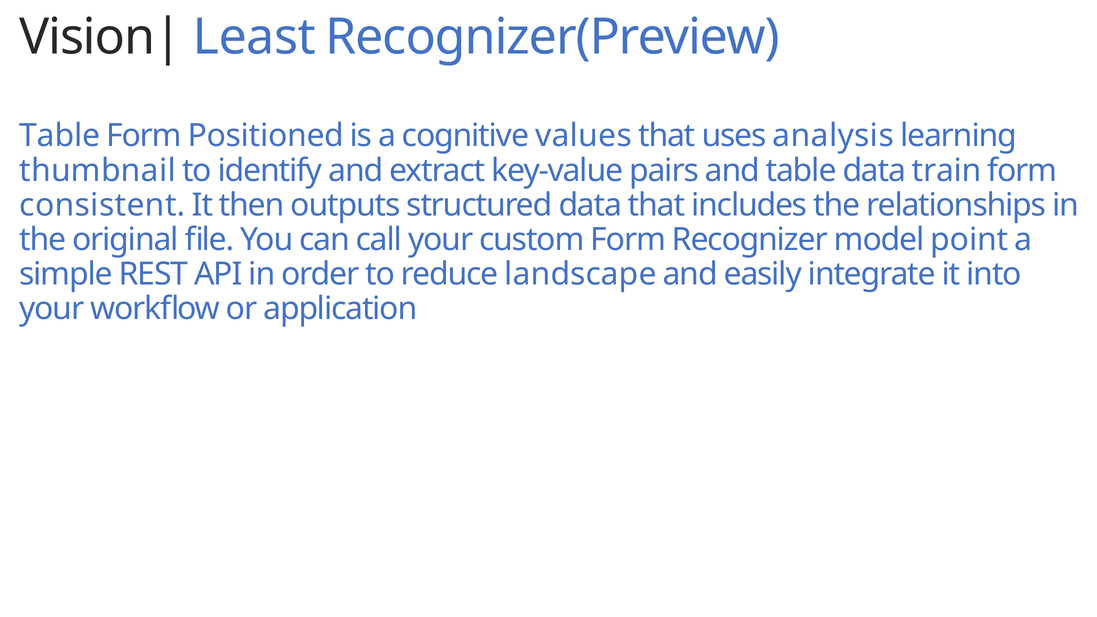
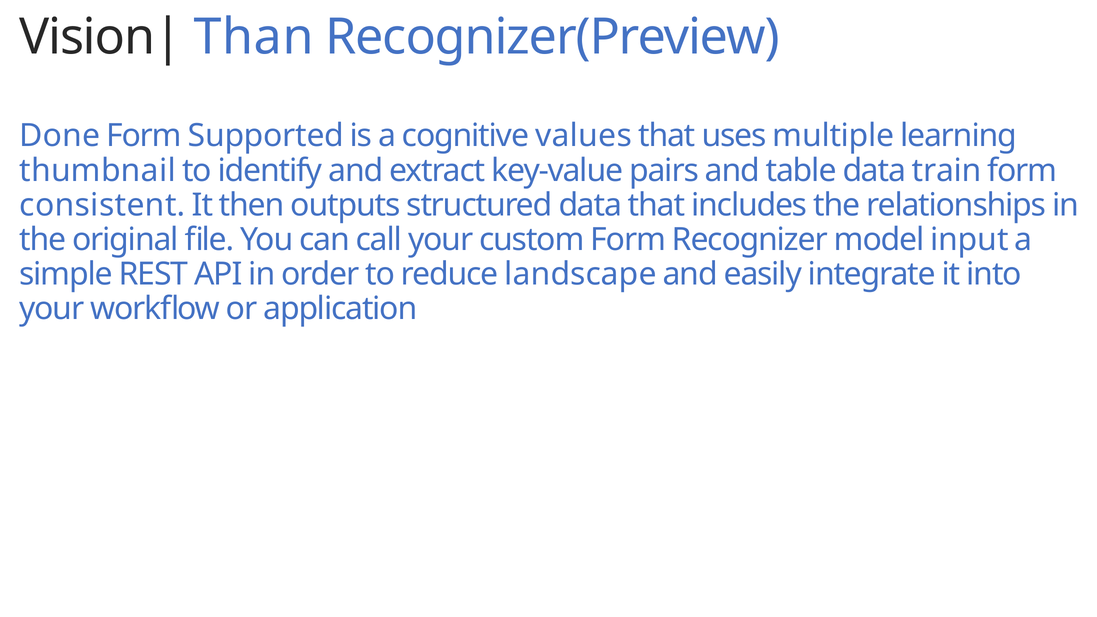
Least: Least -> Than
Table at (60, 136): Table -> Done
Positioned: Positioned -> Supported
analysis: analysis -> multiple
point: point -> input
